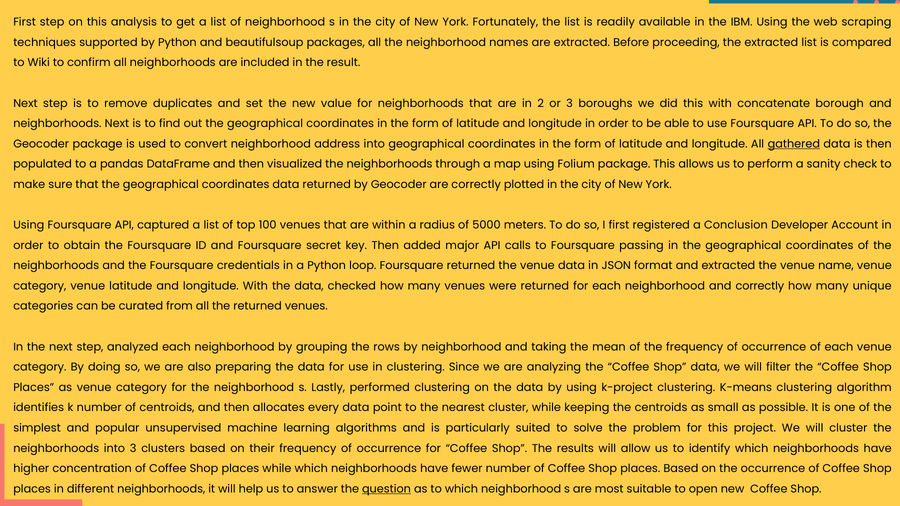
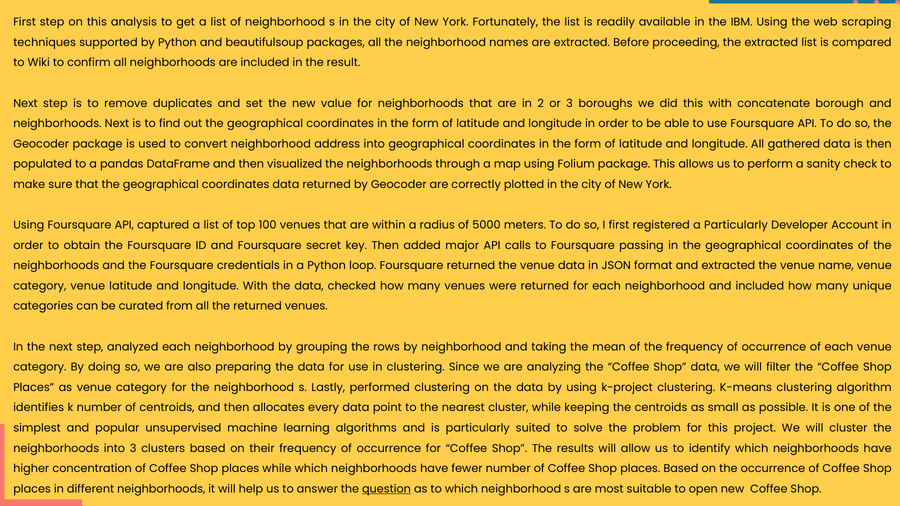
gathered underline: present -> none
a Conclusion: Conclusion -> Particularly
and correctly: correctly -> included
